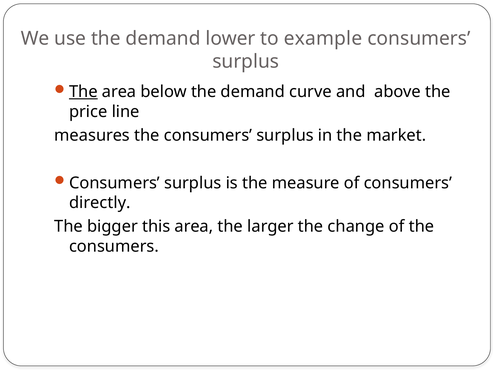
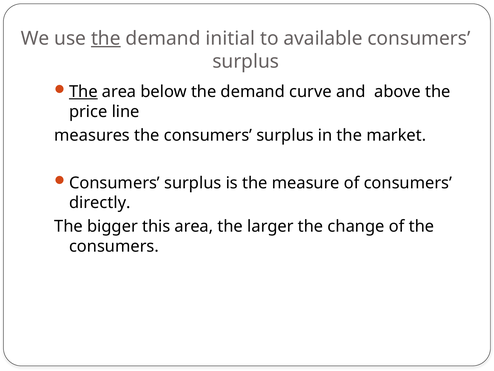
the at (106, 38) underline: none -> present
lower: lower -> initial
example: example -> available
